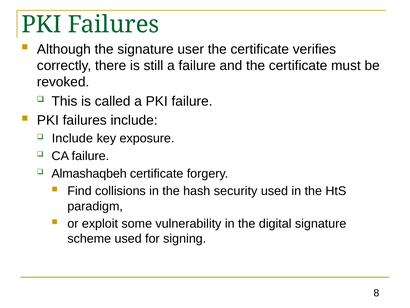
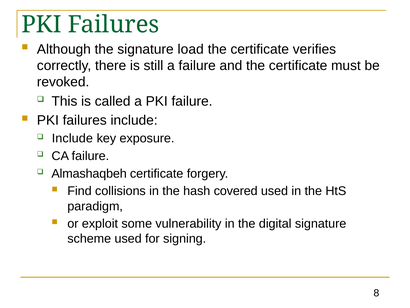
user: user -> load
security: security -> covered
